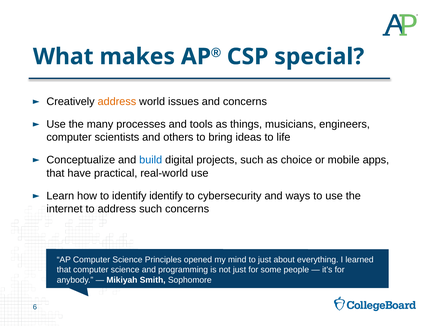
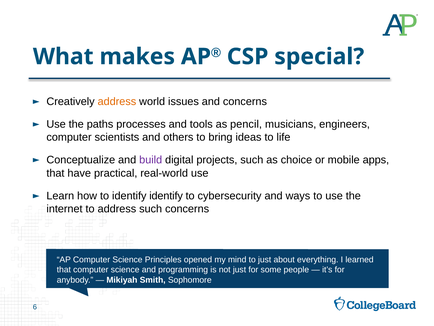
many: many -> paths
things: things -> pencil
build colour: blue -> purple
